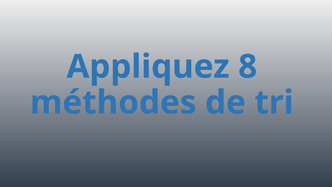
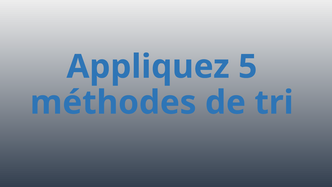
8: 8 -> 5
